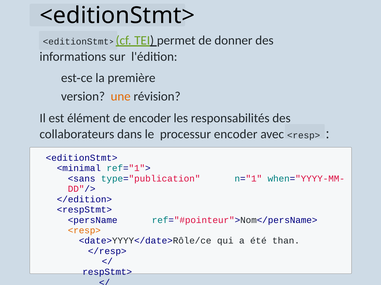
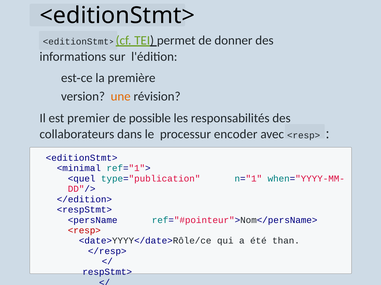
élément: élément -> premier
de encoder: encoder -> possible
<sans: <sans -> <quel
<resp> at (84, 231) colour: orange -> red
